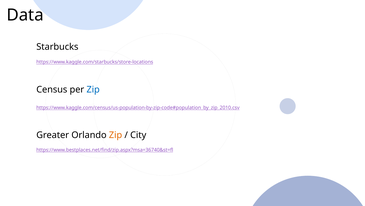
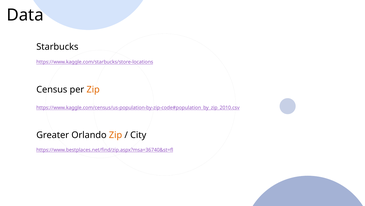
Zip at (93, 89) colour: blue -> orange
